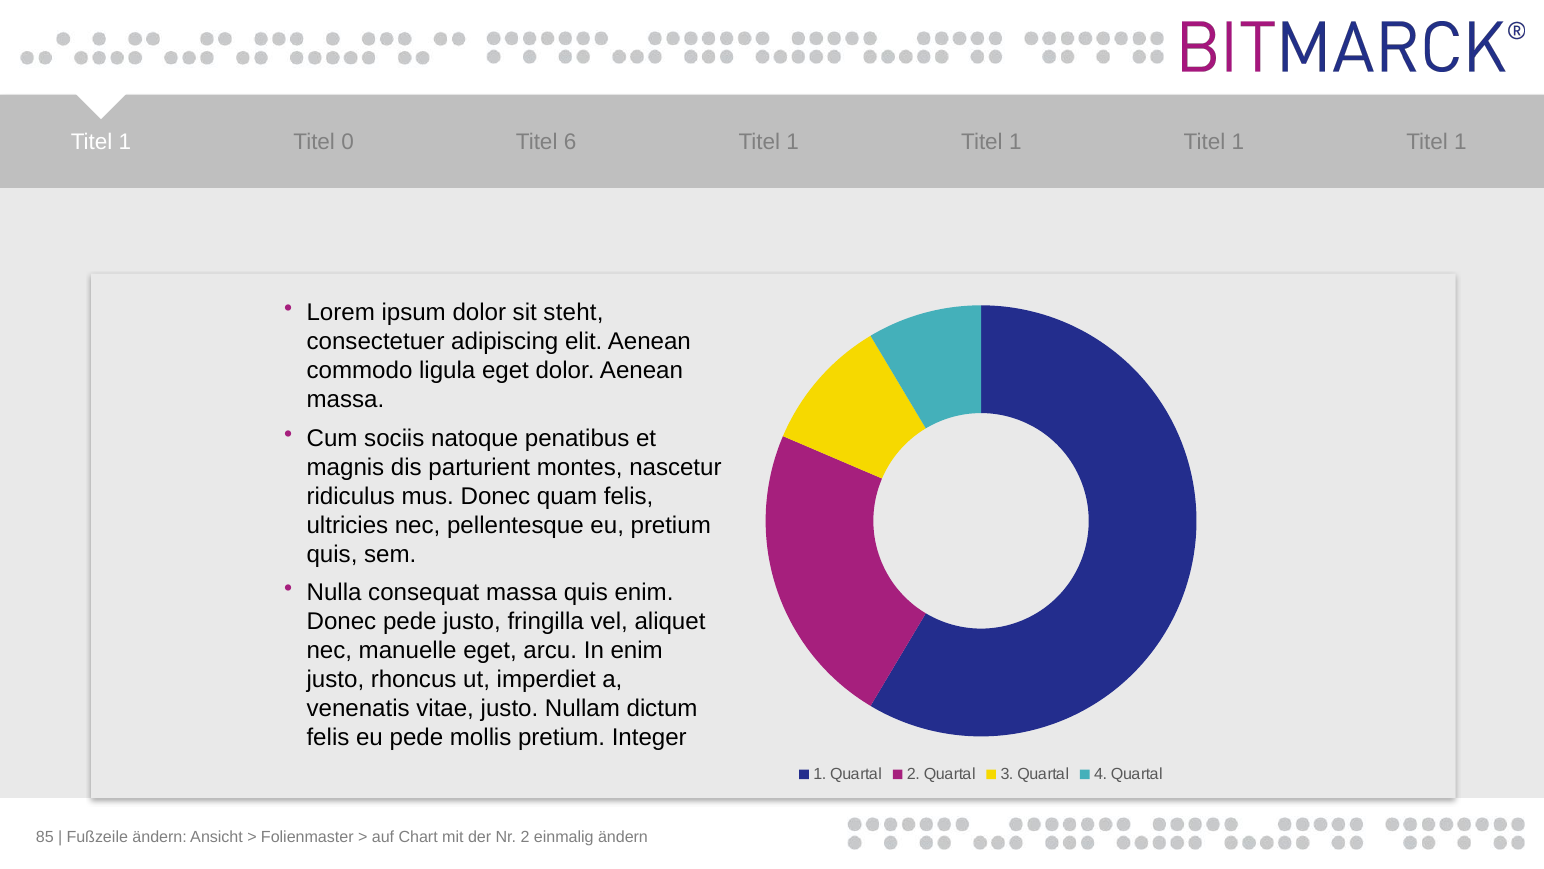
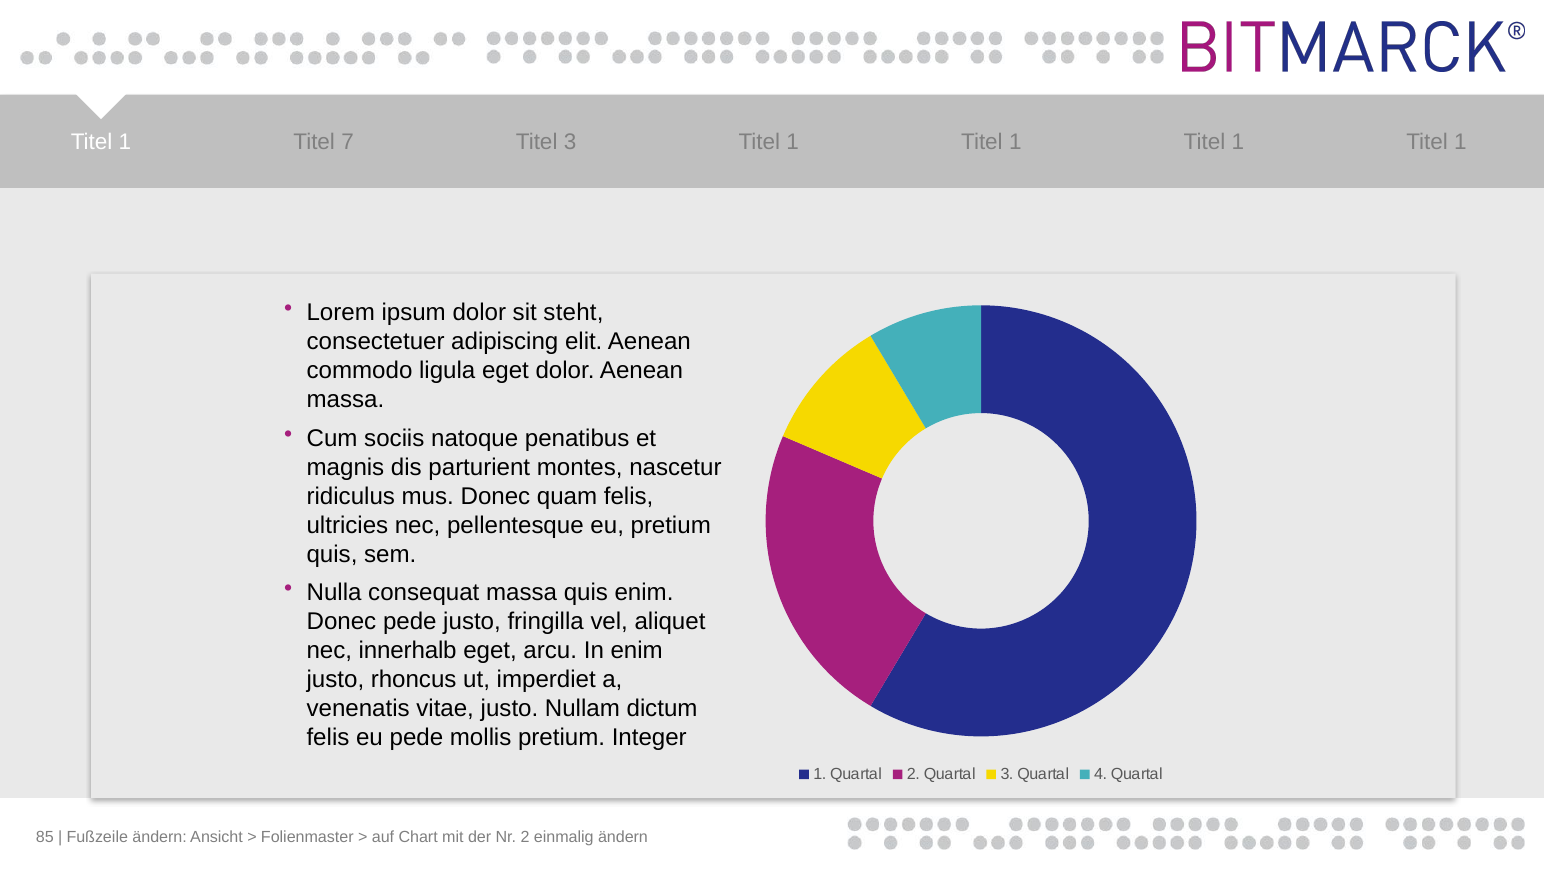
0: 0 -> 7
6 at (570, 142): 6 -> 3
manuelle: manuelle -> innerhalb
